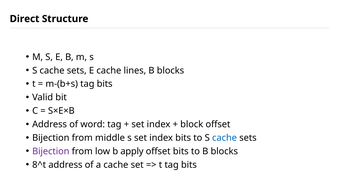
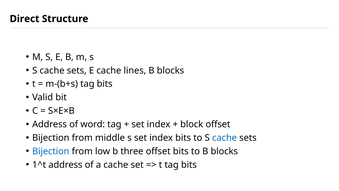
Bijection at (51, 151) colour: purple -> blue
apply: apply -> three
8^t: 8^t -> 1^t
